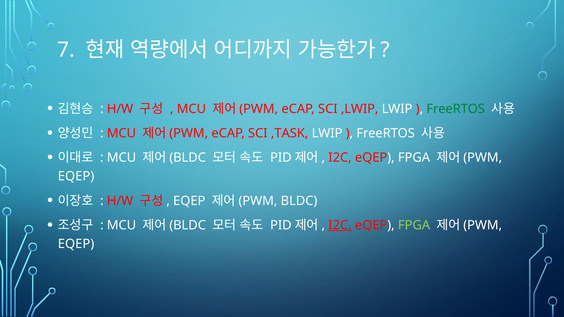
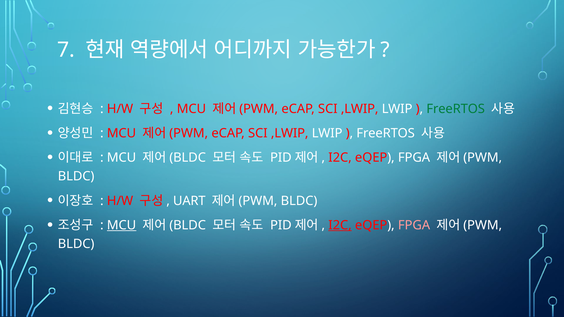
,TASK at (290, 133): ,TASK -> ,LWIP
EQEP at (76, 176): EQEP -> BLDC
EQEP at (189, 201): EQEP -> UART
MCU at (122, 225) underline: none -> present
FPGA at (414, 225) colour: light green -> pink
EQEP at (76, 244): EQEP -> BLDC
